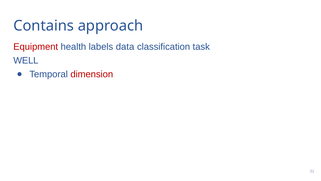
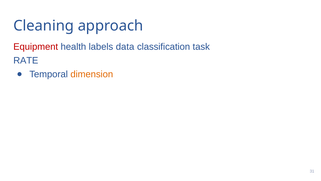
Contains: Contains -> Cleaning
WELL: WELL -> RATE
dimension colour: red -> orange
